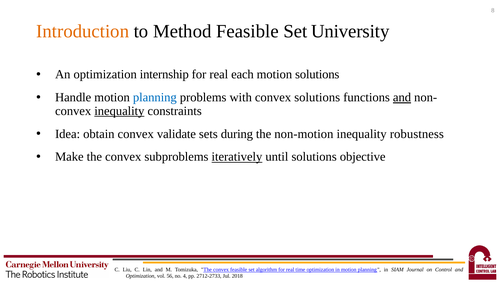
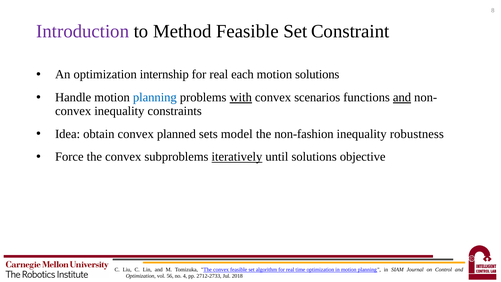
Introduction colour: orange -> purple
University: University -> Constraint
with underline: none -> present
convex solutions: solutions -> scenarios
inequality at (119, 111) underline: present -> none
validate: validate -> planned
during: during -> model
non-motion: non-motion -> non-fashion
Make: Make -> Force
